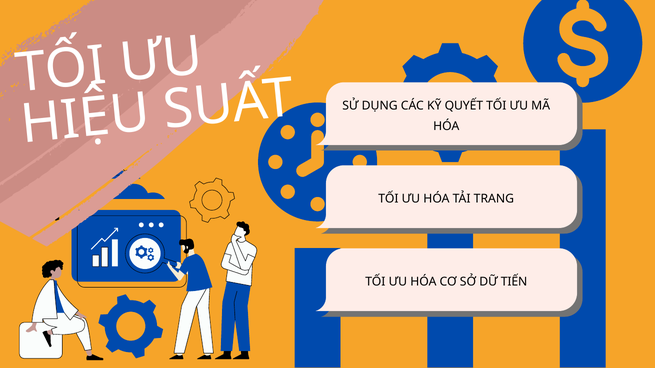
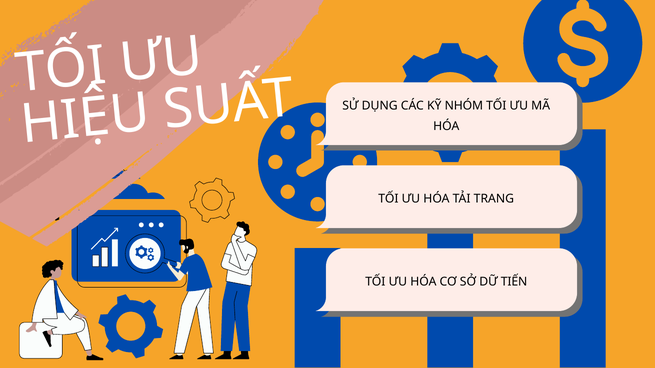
QUYẾT: QUYẾT -> NHÓM
